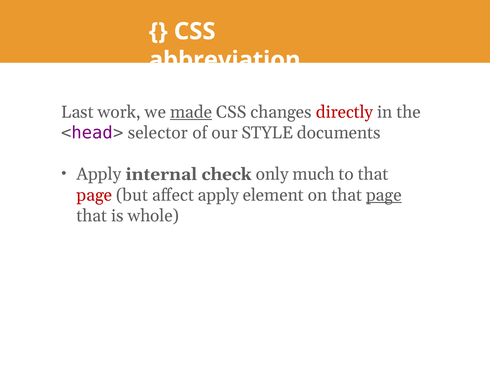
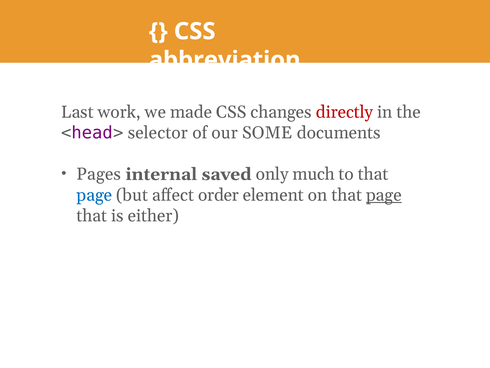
made underline: present -> none
STYLE: STYLE -> SOME
Apply at (99, 174): Apply -> Pages
check: check -> saved
page at (94, 195) colour: red -> blue
affect apply: apply -> order
whole: whole -> either
